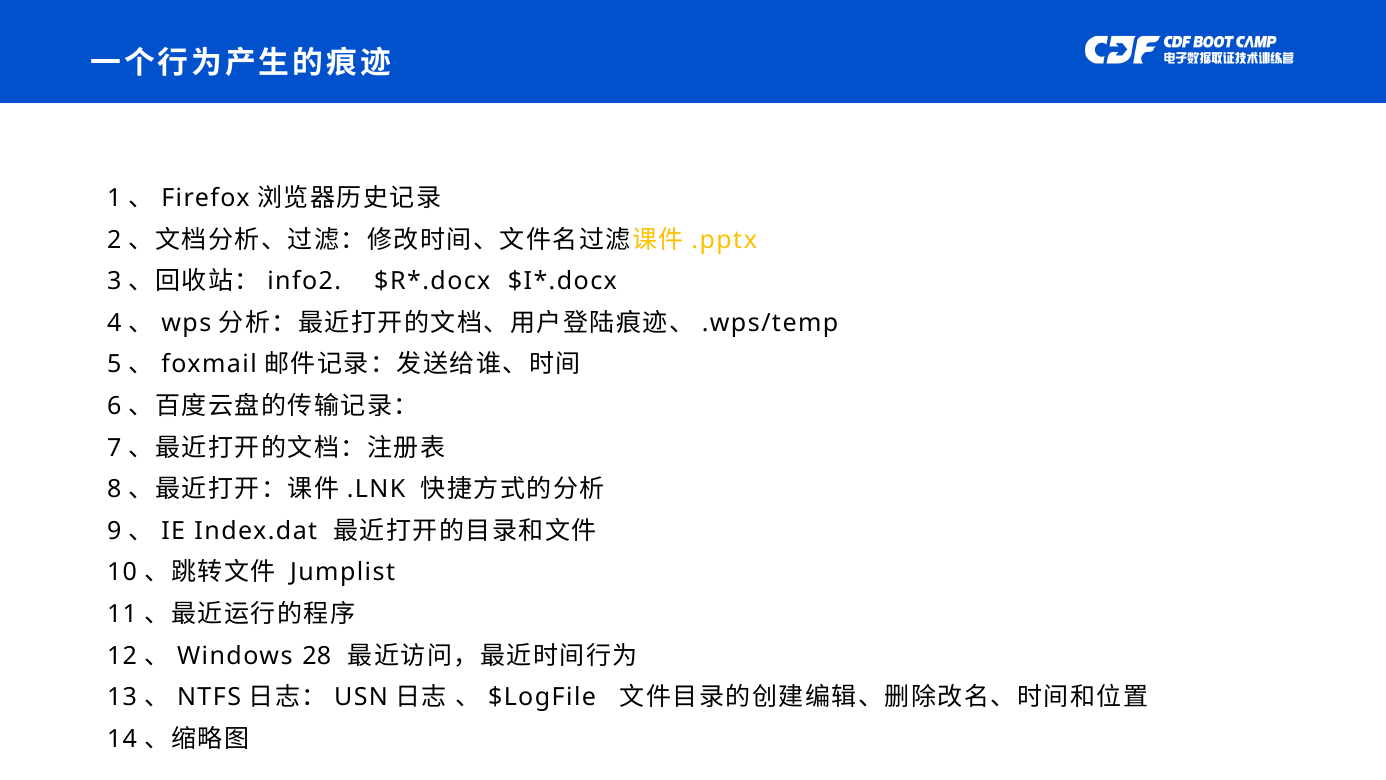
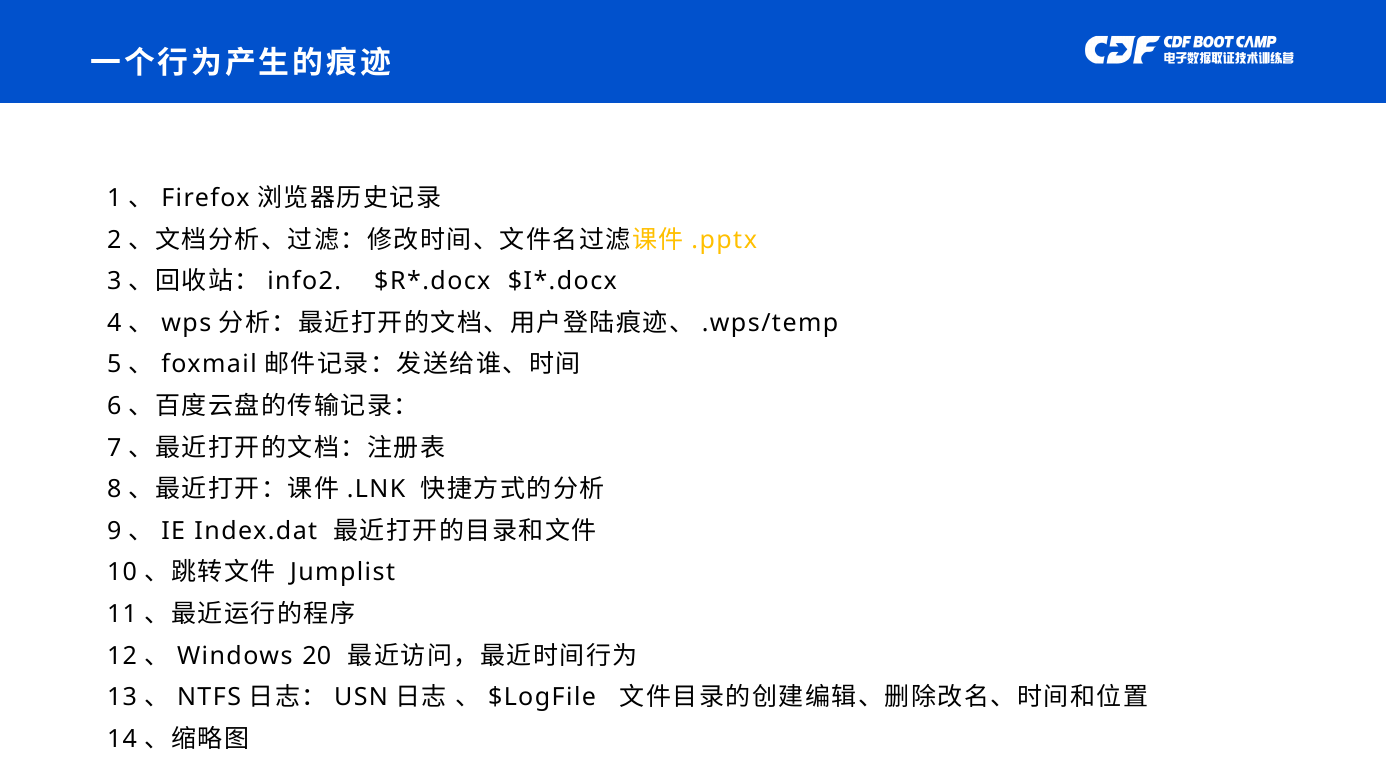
28: 28 -> 20
